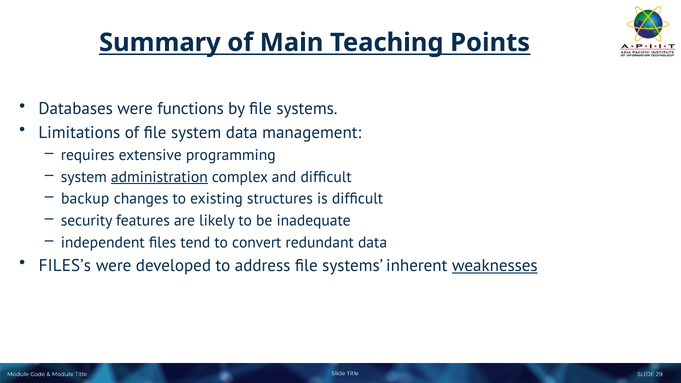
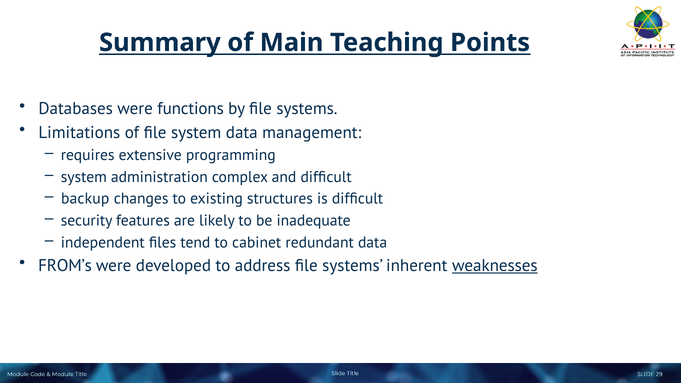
administration underline: present -> none
convert: convert -> cabinet
FILES’s: FILES’s -> FROM’s
